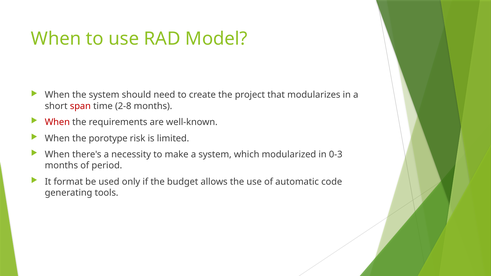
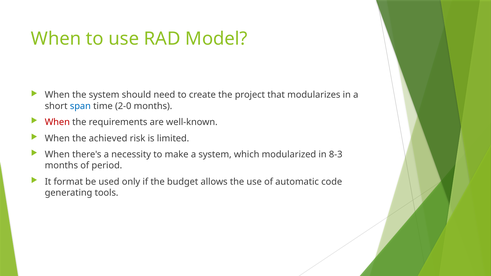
span colour: red -> blue
2-8: 2-8 -> 2-0
porotype: porotype -> achieved
0-3: 0-3 -> 8-3
